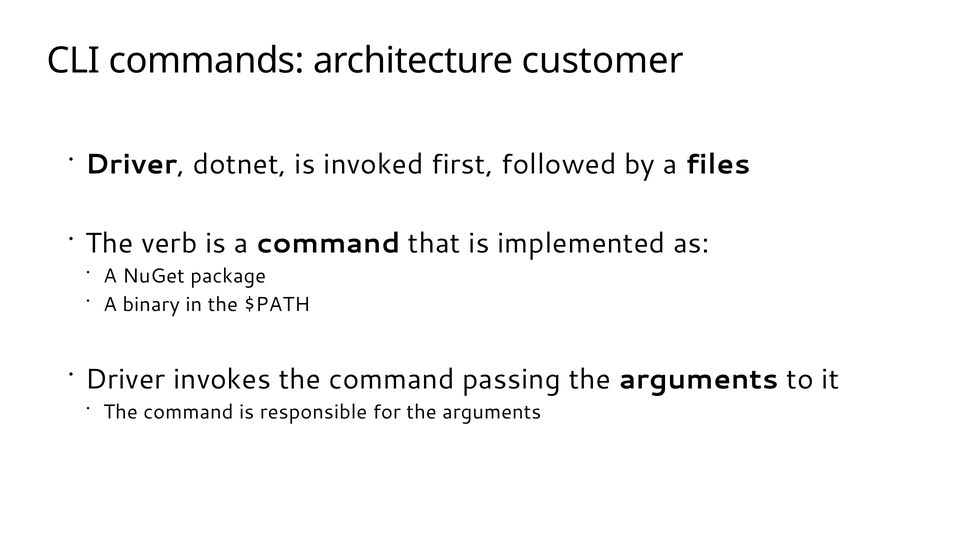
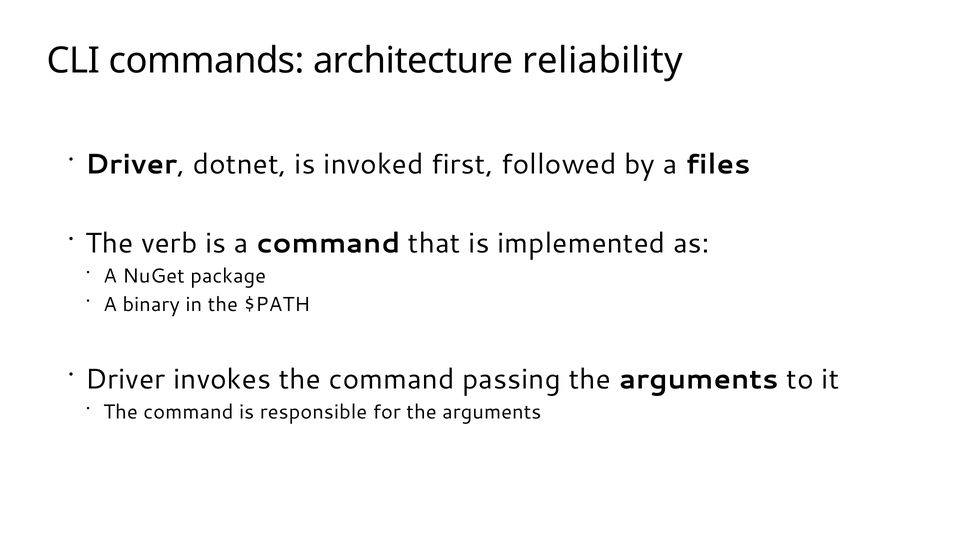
customer: customer -> reliability
